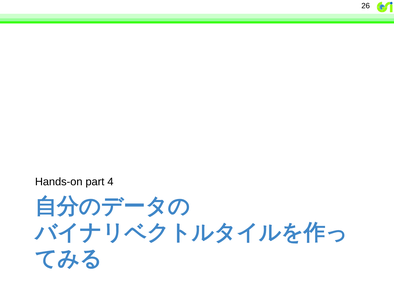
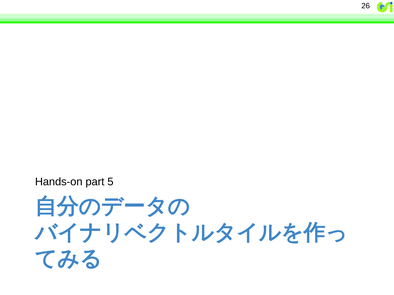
4: 4 -> 5
